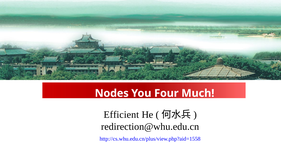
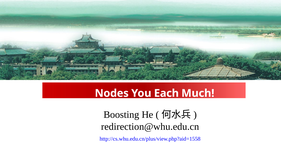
Four: Four -> Each
Efficient: Efficient -> Boosting
